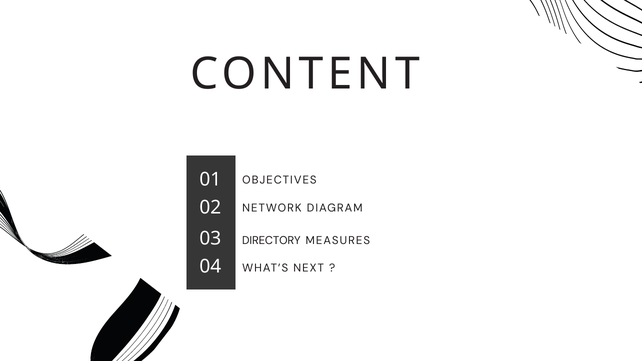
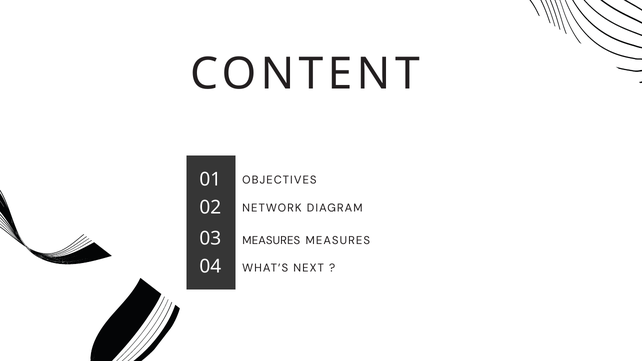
DIRECTORY at (271, 240): DIRECTORY -> MEASURES
